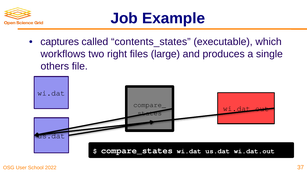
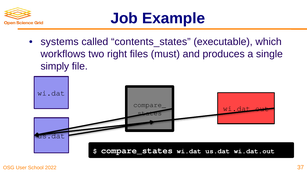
captures: captures -> systems
large: large -> must
others: others -> simply
